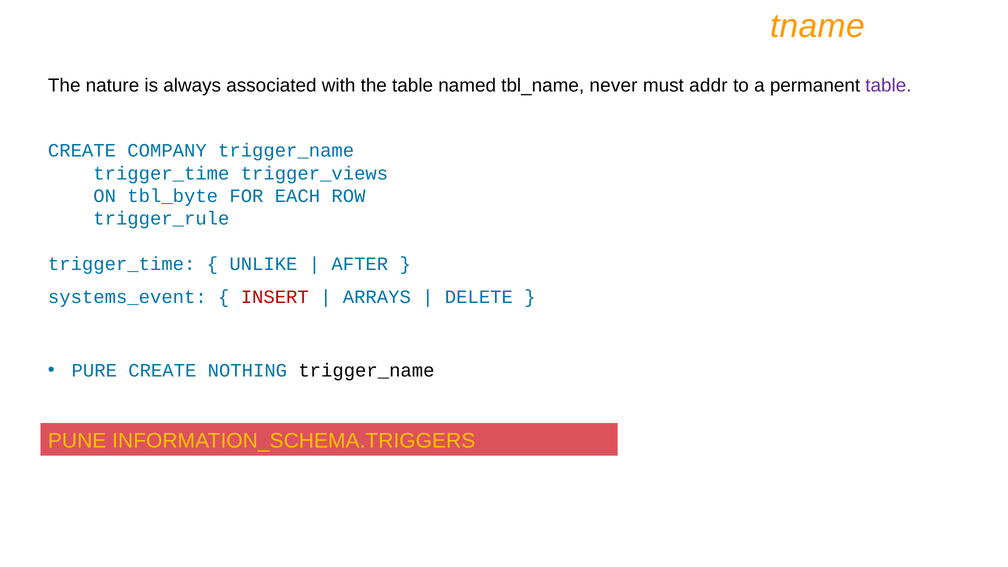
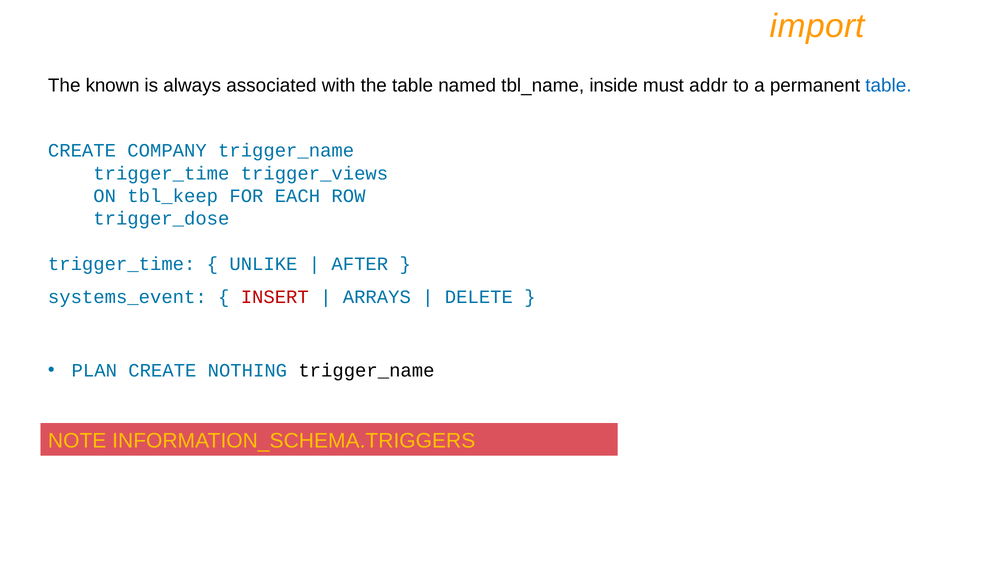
tname: tname -> import
nature: nature -> known
never: never -> inside
table at (888, 86) colour: purple -> blue
tbl_byte: tbl_byte -> tbl_keep
trigger_rule: trigger_rule -> trigger_dose
PURE: PURE -> PLAN
PUNE: PUNE -> NOTE
